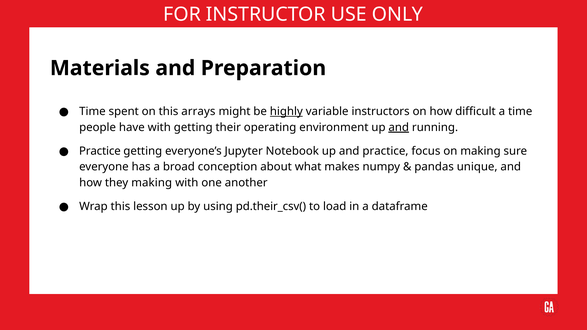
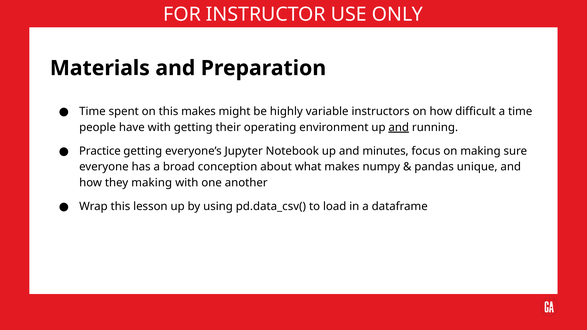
this arrays: arrays -> makes
highly underline: present -> none
and practice: practice -> minutes
pd.their_csv(: pd.their_csv( -> pd.data_csv(
